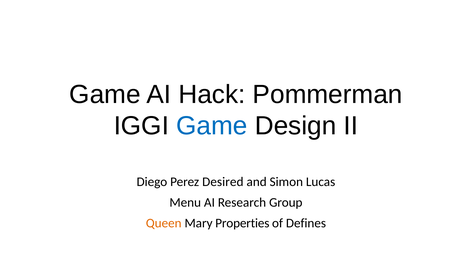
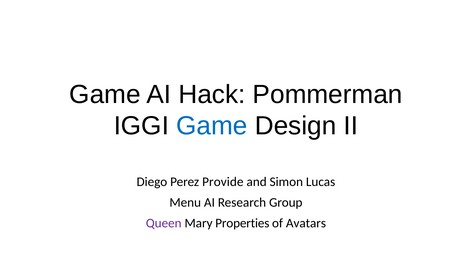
Desired: Desired -> Provide
Queen colour: orange -> purple
Defines: Defines -> Avatars
